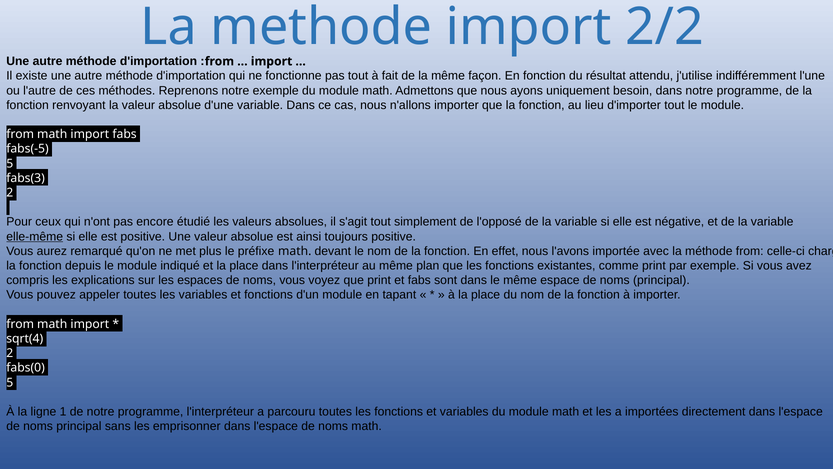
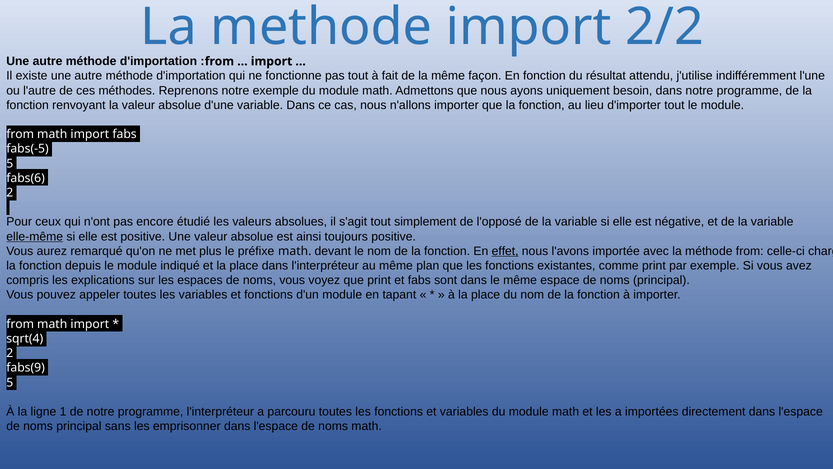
fabs(3: fabs(3 -> fabs(6
effet underline: none -> present
fabs(0: fabs(0 -> fabs(9
